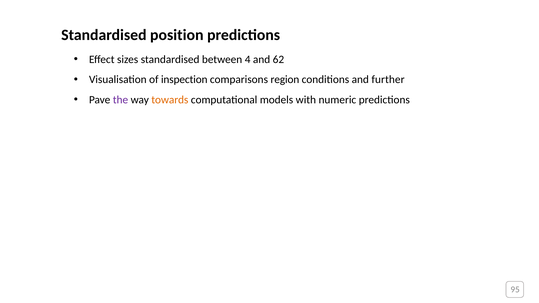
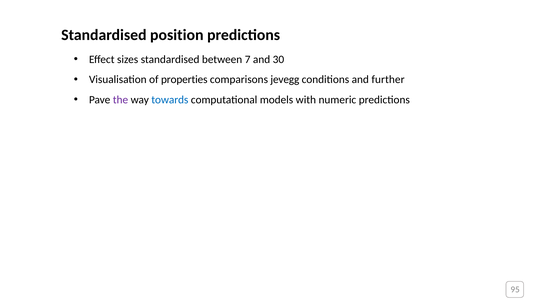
4: 4 -> 7
62: 62 -> 30
inspection: inspection -> properties
region: region -> jevegg
towards colour: orange -> blue
